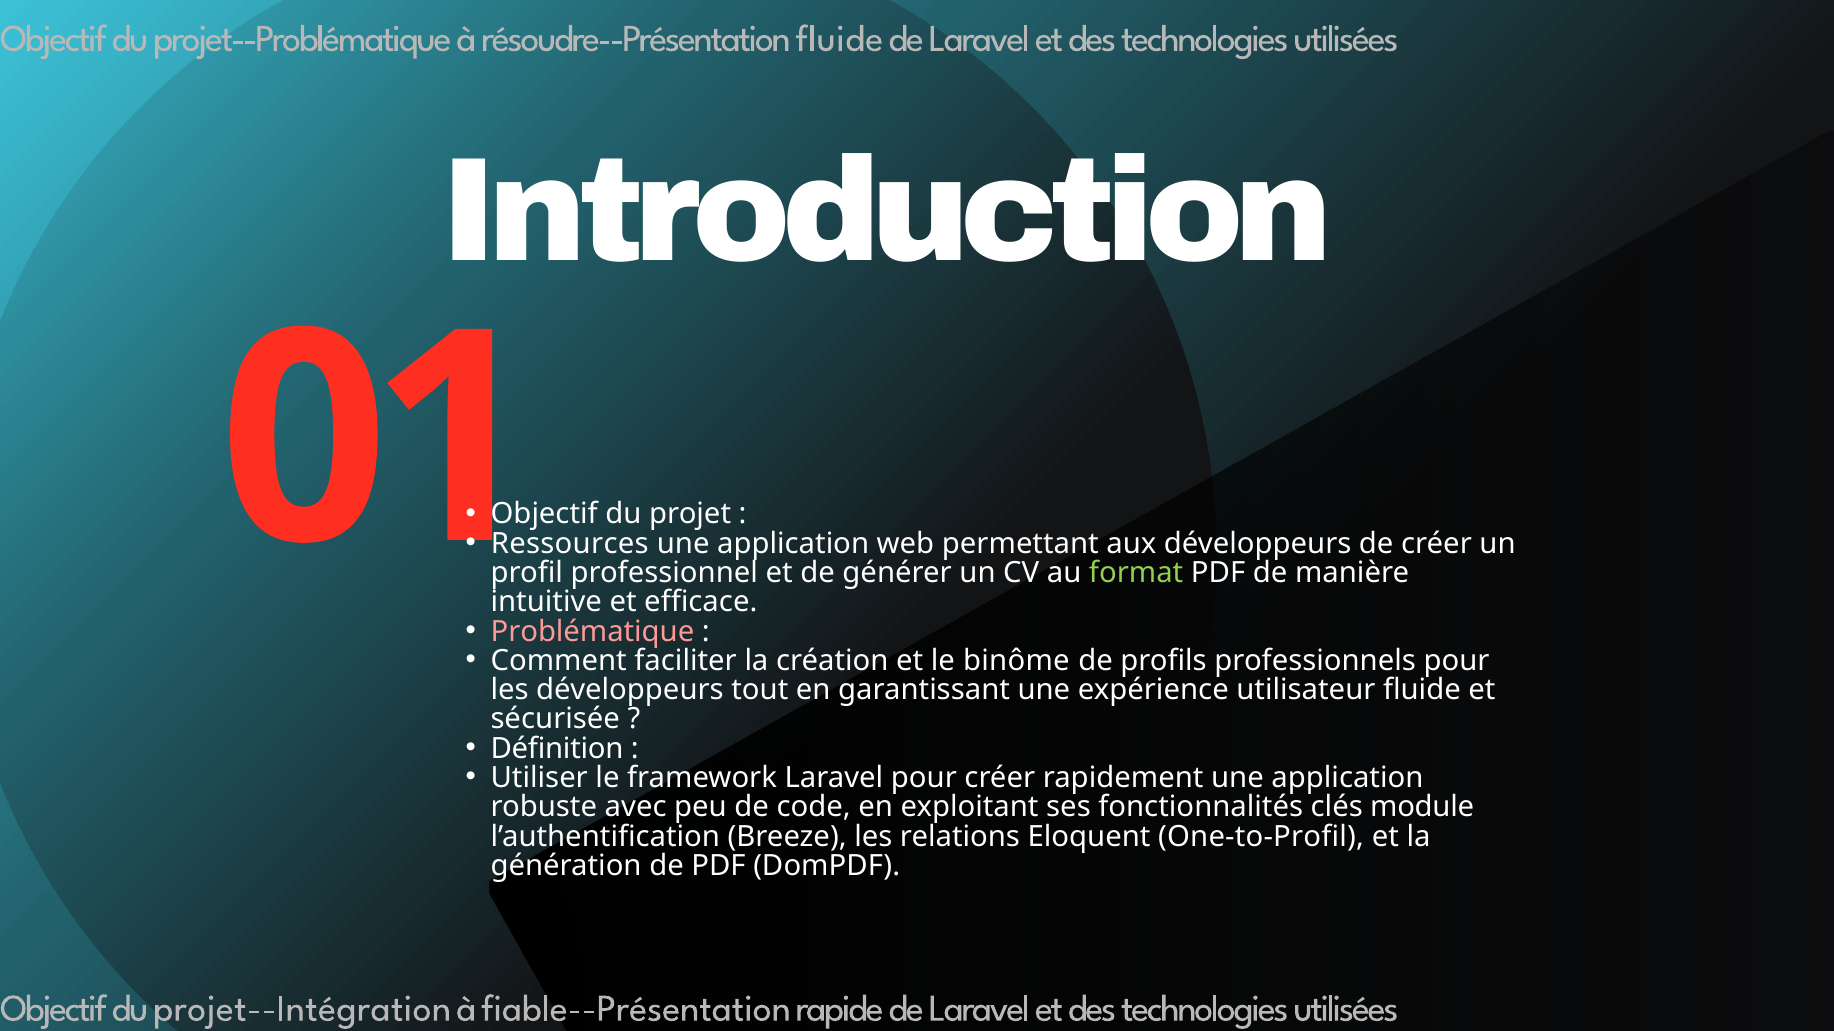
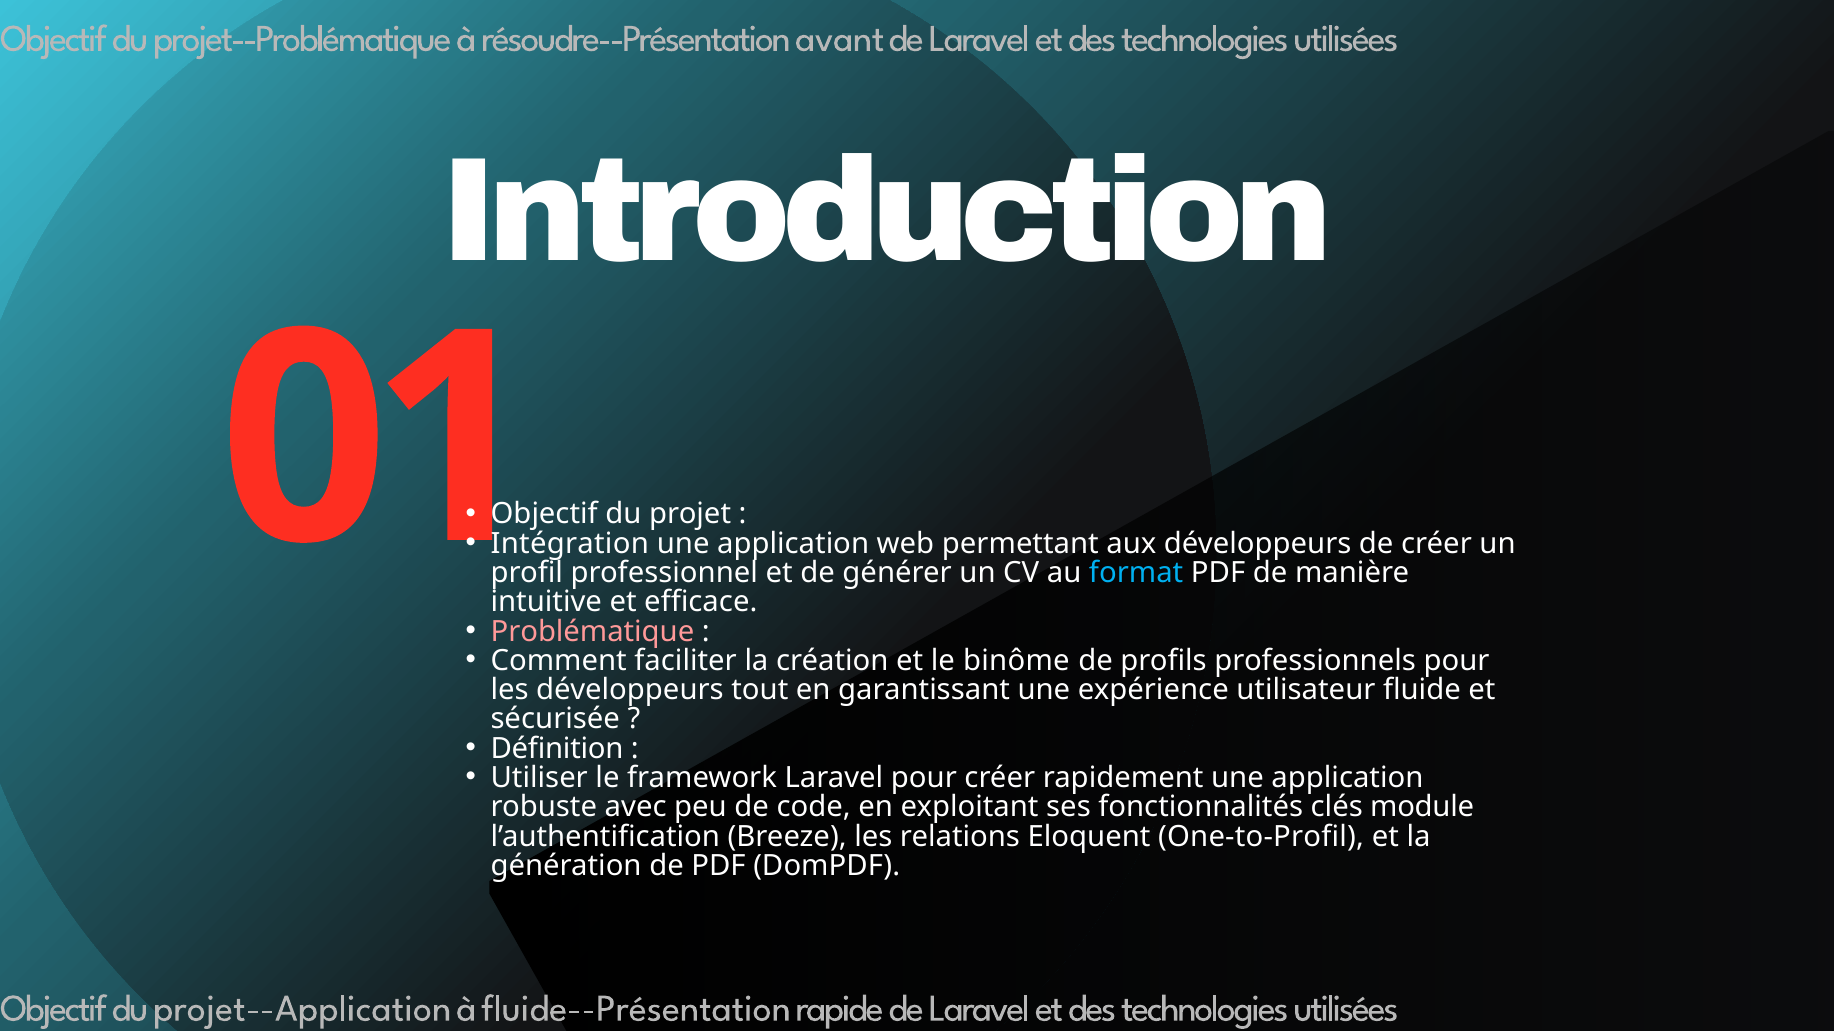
résoudre--Présentation fluide: fluide -> avant
Ressources: Ressources -> Intégration
format colour: light green -> light blue
projet--Intégration: projet--Intégration -> projet--Application
fiable--Présentation: fiable--Présentation -> fluide--Présentation
